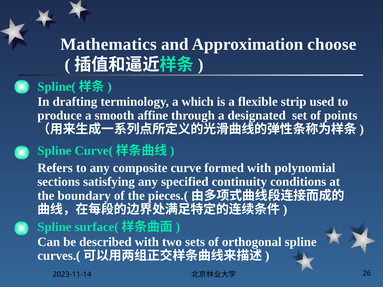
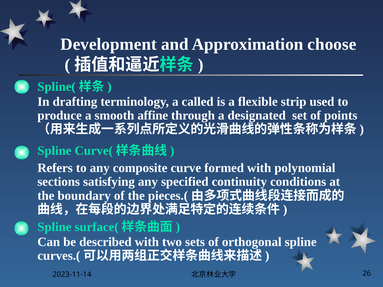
Mathematics: Mathematics -> Development
which: which -> called
